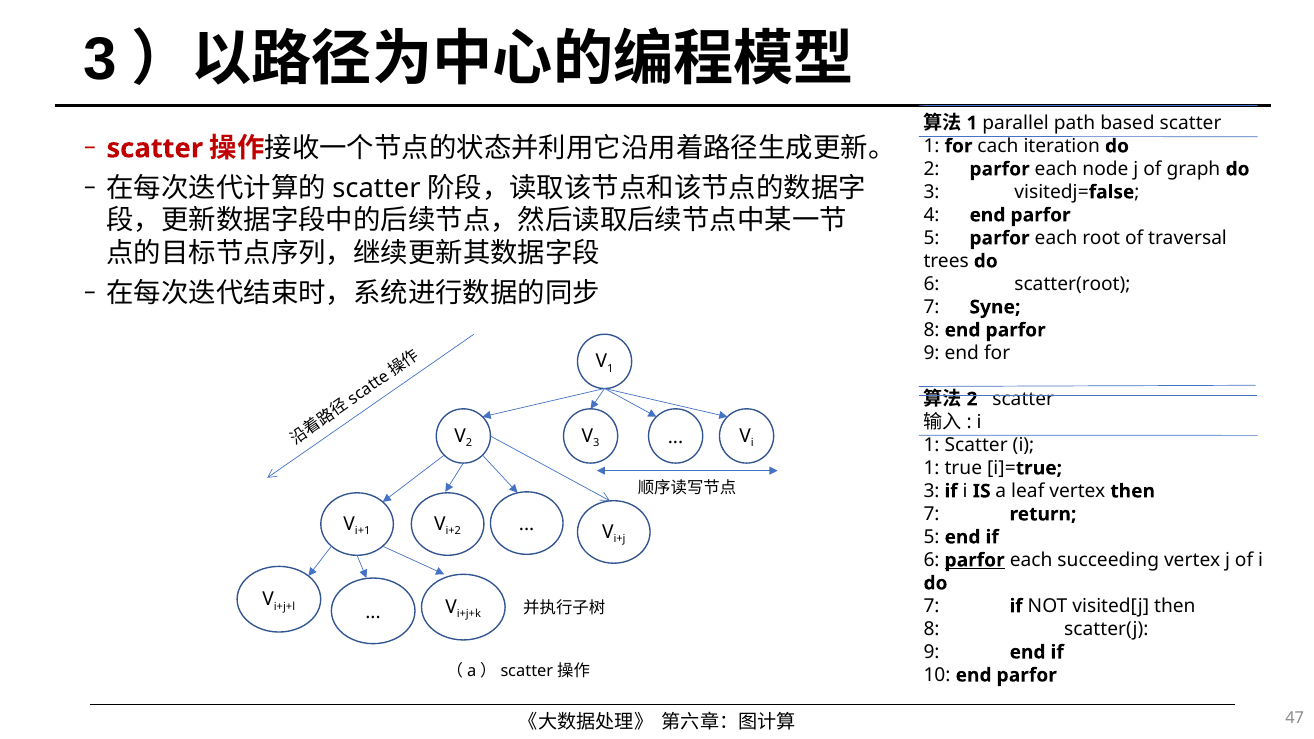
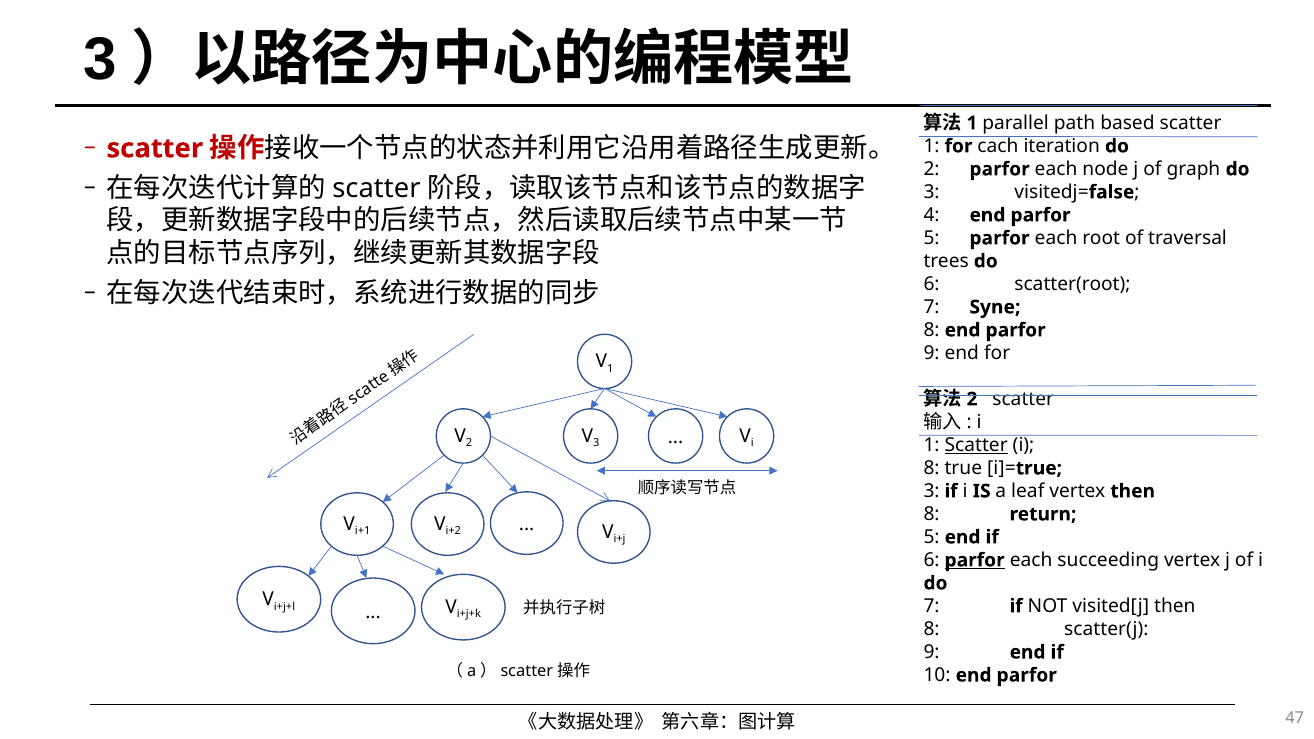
Scatter at (976, 445) underline: none -> present
1 at (932, 468): 1 -> 8
7 at (932, 514): 7 -> 8
